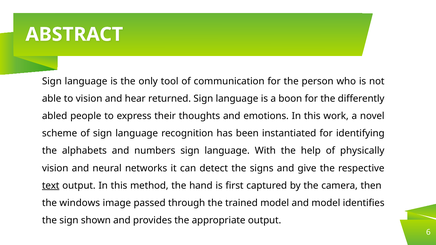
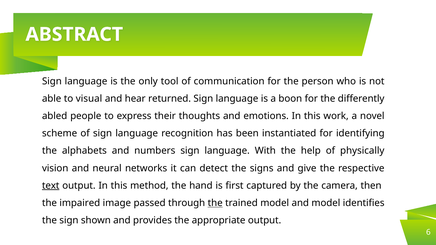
to vision: vision -> visual
windows: windows -> impaired
the at (215, 203) underline: none -> present
